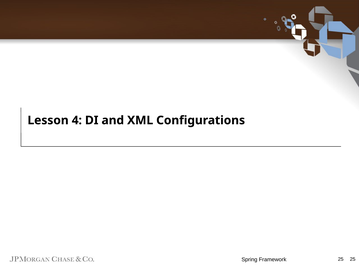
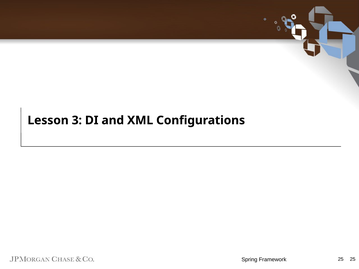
4: 4 -> 3
